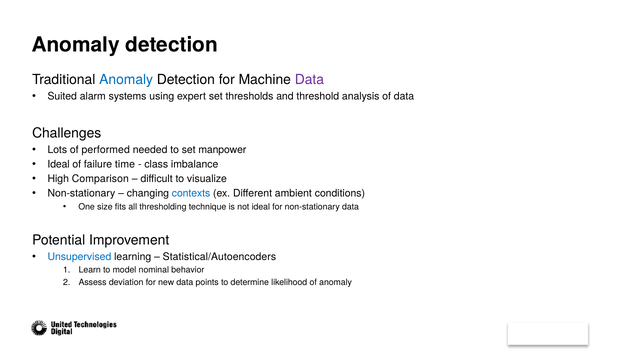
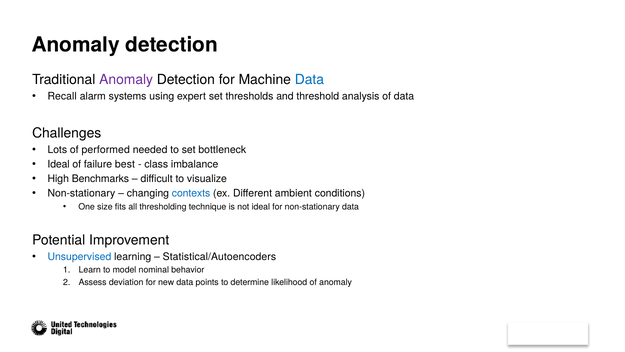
Anomaly at (126, 80) colour: blue -> purple
Data at (309, 80) colour: purple -> blue
Suited: Suited -> Recall
manpower: manpower -> bottleneck
time: time -> best
Comparison: Comparison -> Benchmarks
